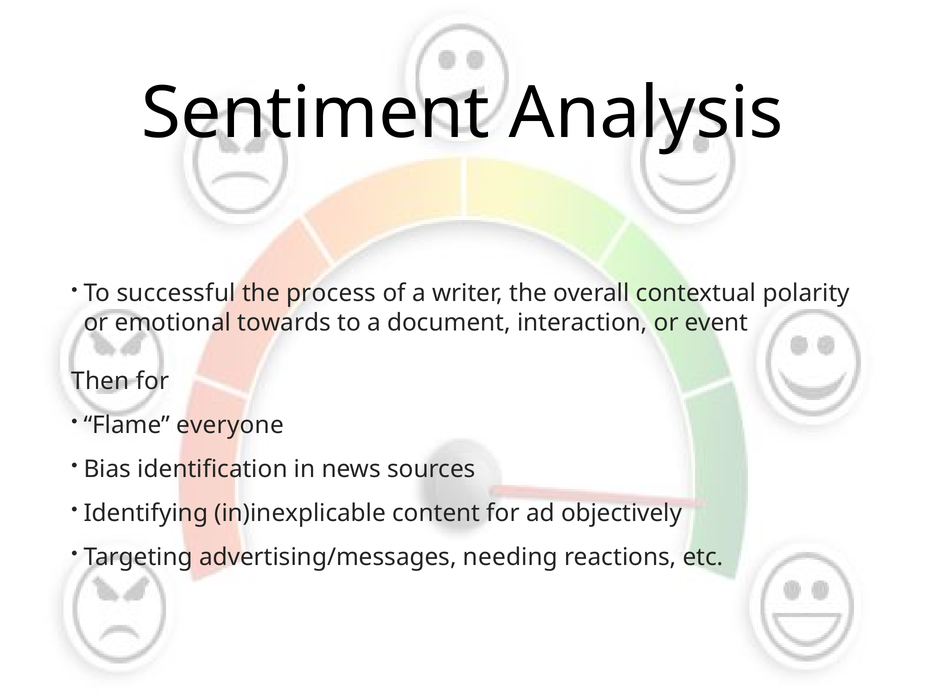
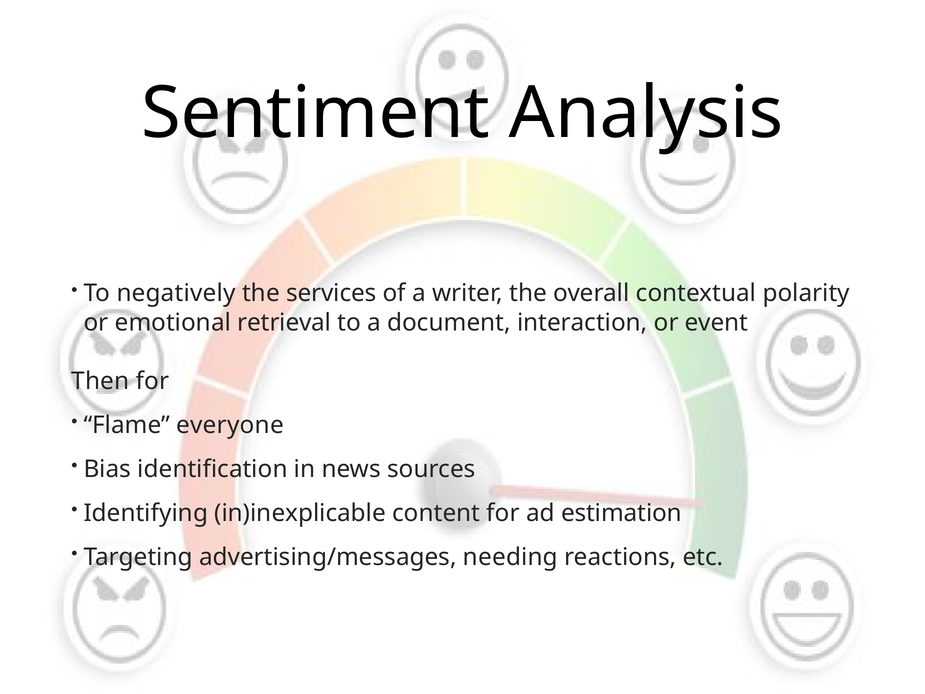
successful: successful -> negatively
process: process -> services
towards: towards -> retrieval
objectively: objectively -> estimation
